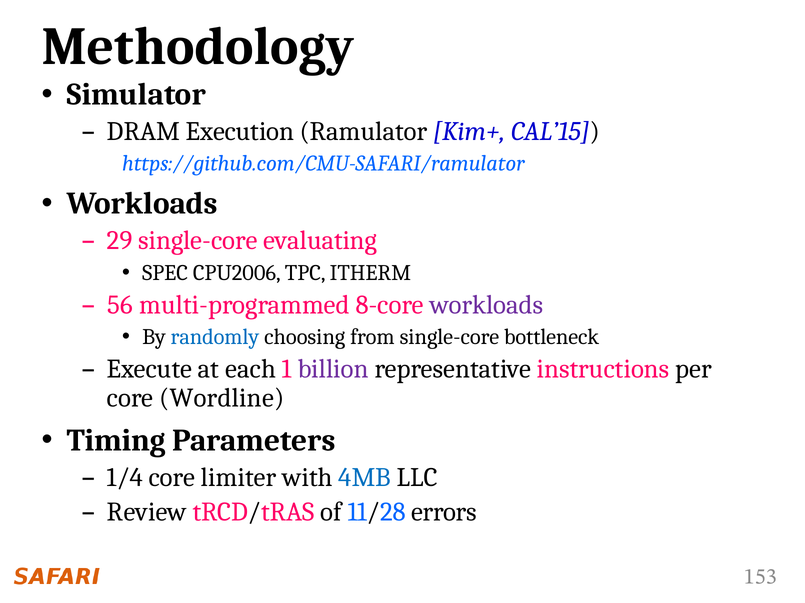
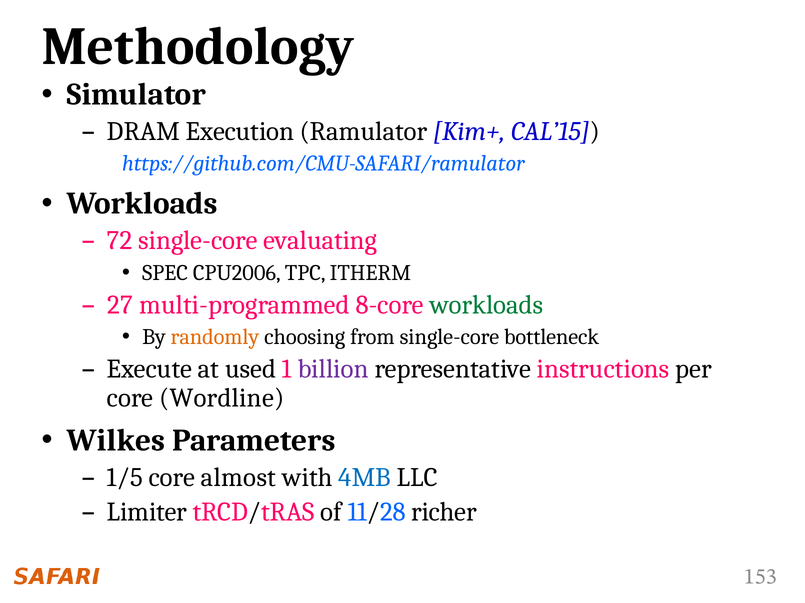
29: 29 -> 72
56: 56 -> 27
workloads at (486, 305) colour: purple -> green
randomly colour: blue -> orange
each: each -> used
Timing: Timing -> Wilkes
1/4: 1/4 -> 1/5
limiter: limiter -> almost
Review: Review -> Limiter
errors: errors -> richer
